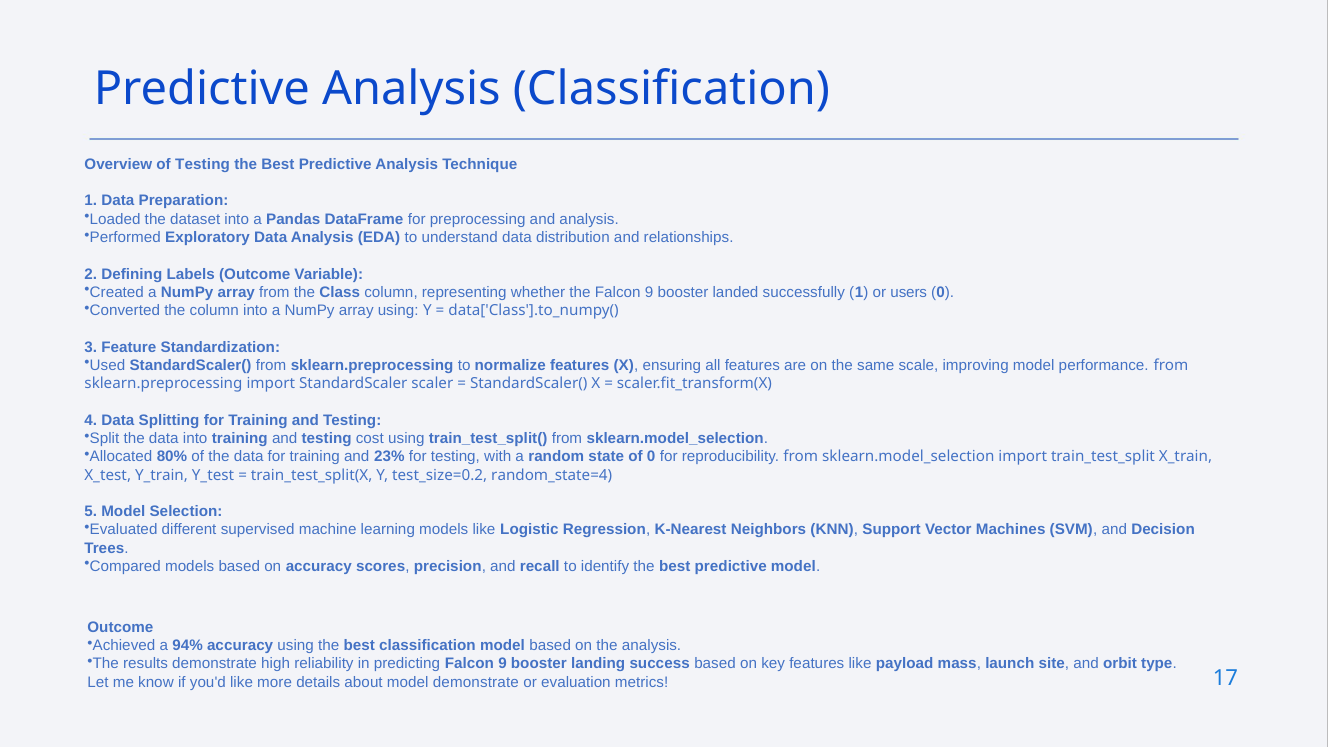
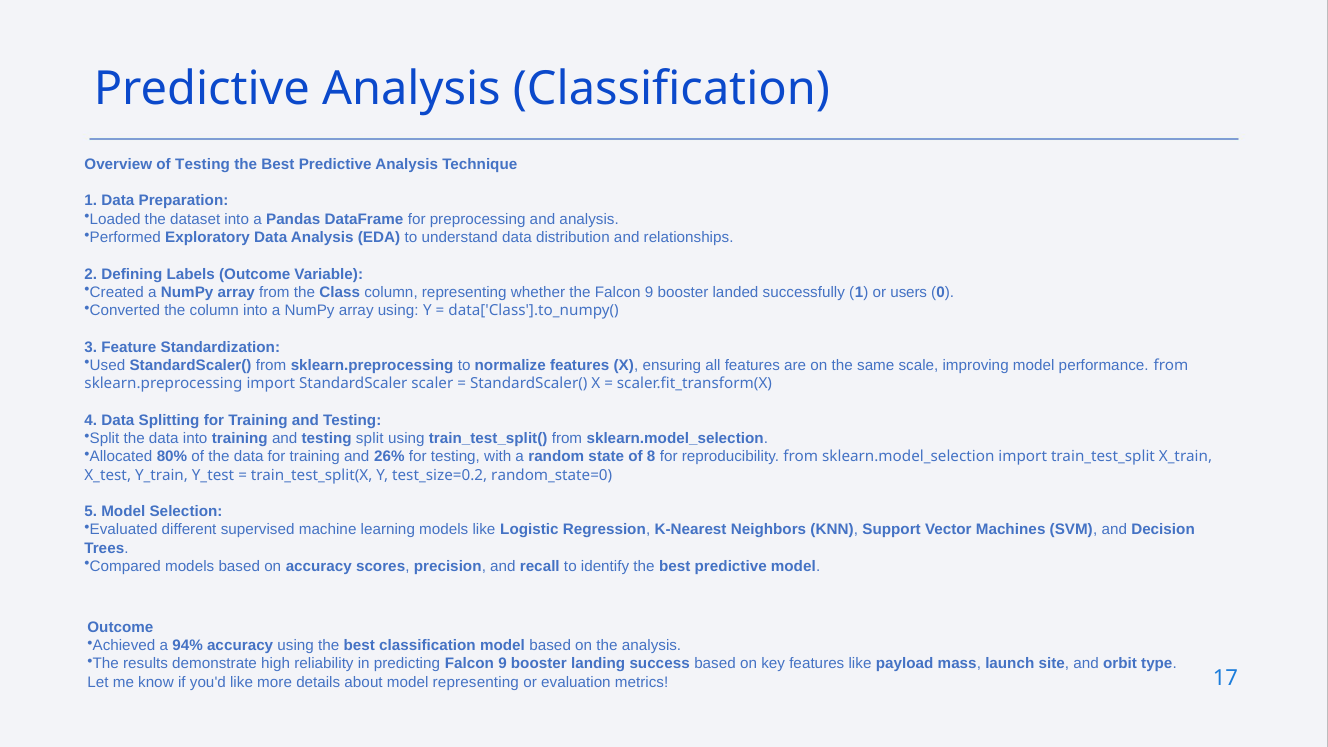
cost at (370, 438): cost -> split
23%: 23% -> 26%
of 0: 0 -> 8
random_state=4: random_state=4 -> random_state=0
model demonstrate: demonstrate -> representing
